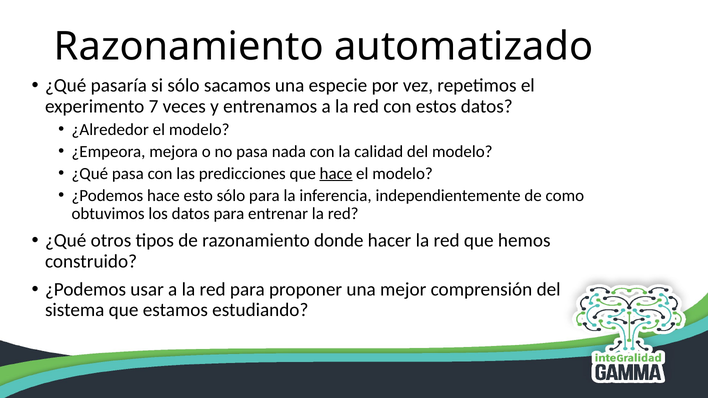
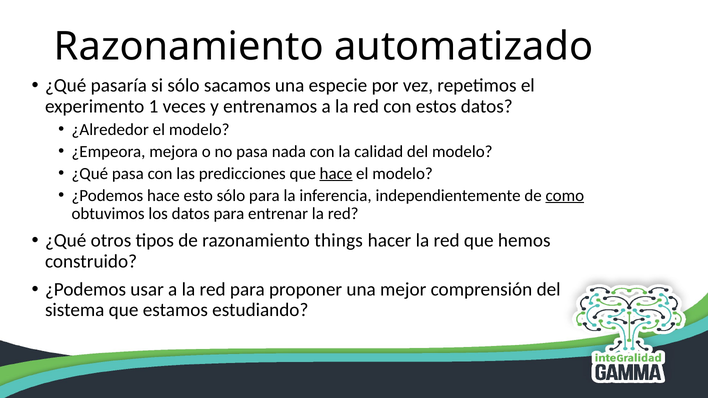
7: 7 -> 1
como underline: none -> present
donde: donde -> things
